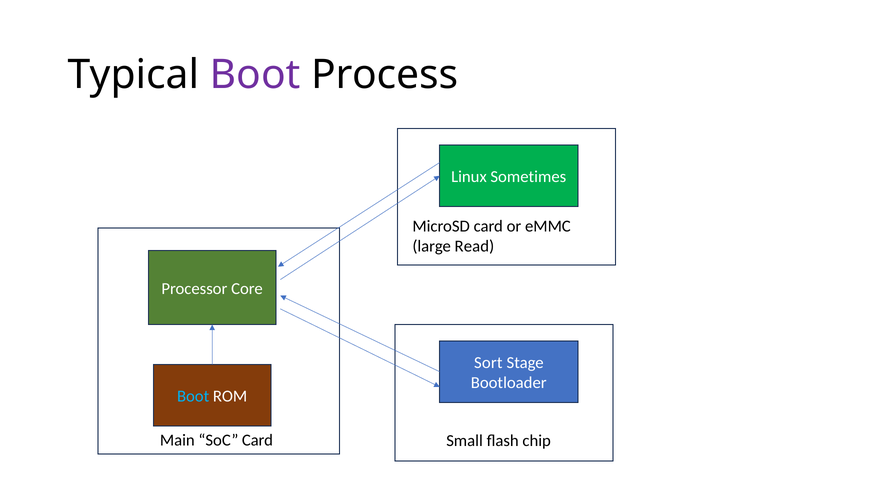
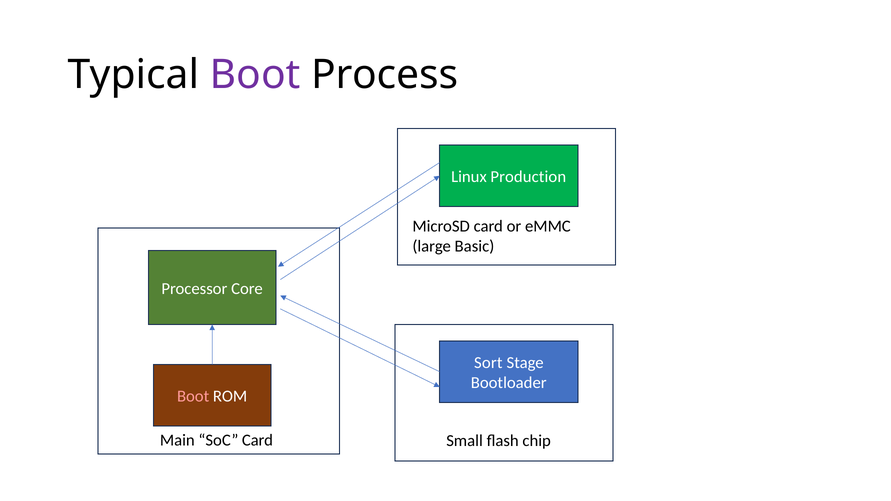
Sometimes: Sometimes -> Production
Read: Read -> Basic
Boot at (193, 397) colour: light blue -> pink
